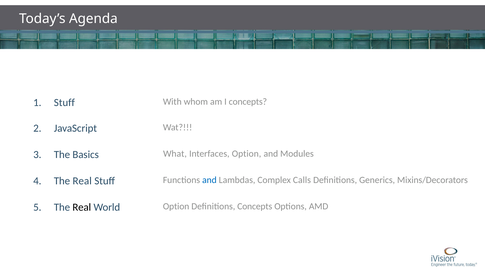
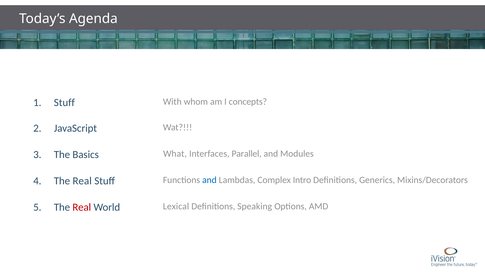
Interfaces Option: Option -> Parallel
Calls: Calls -> Intro
Real at (82, 207) colour: black -> red
World Option: Option -> Lexical
Definitions Concepts: Concepts -> Speaking
